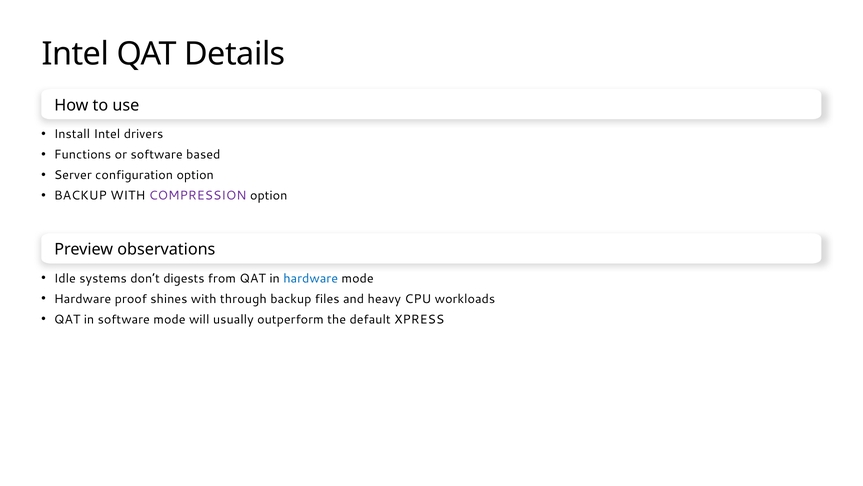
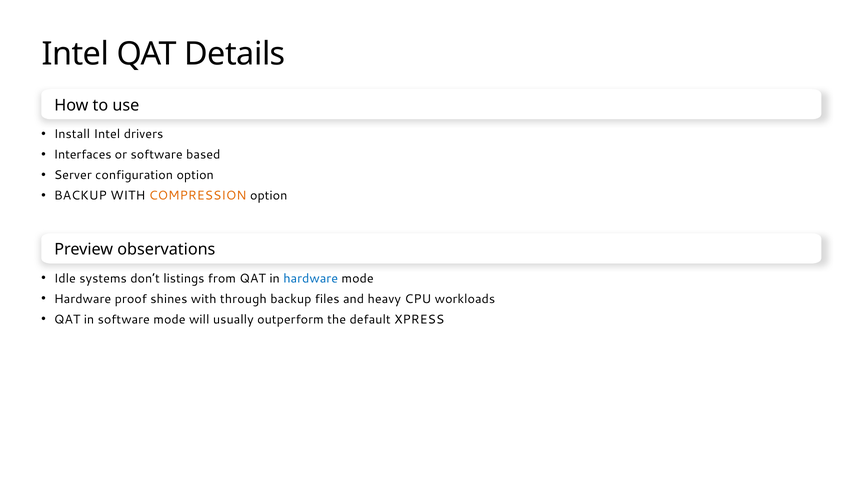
Functions: Functions -> Interfaces
COMPRESSION colour: purple -> orange
digests: digests -> listings
